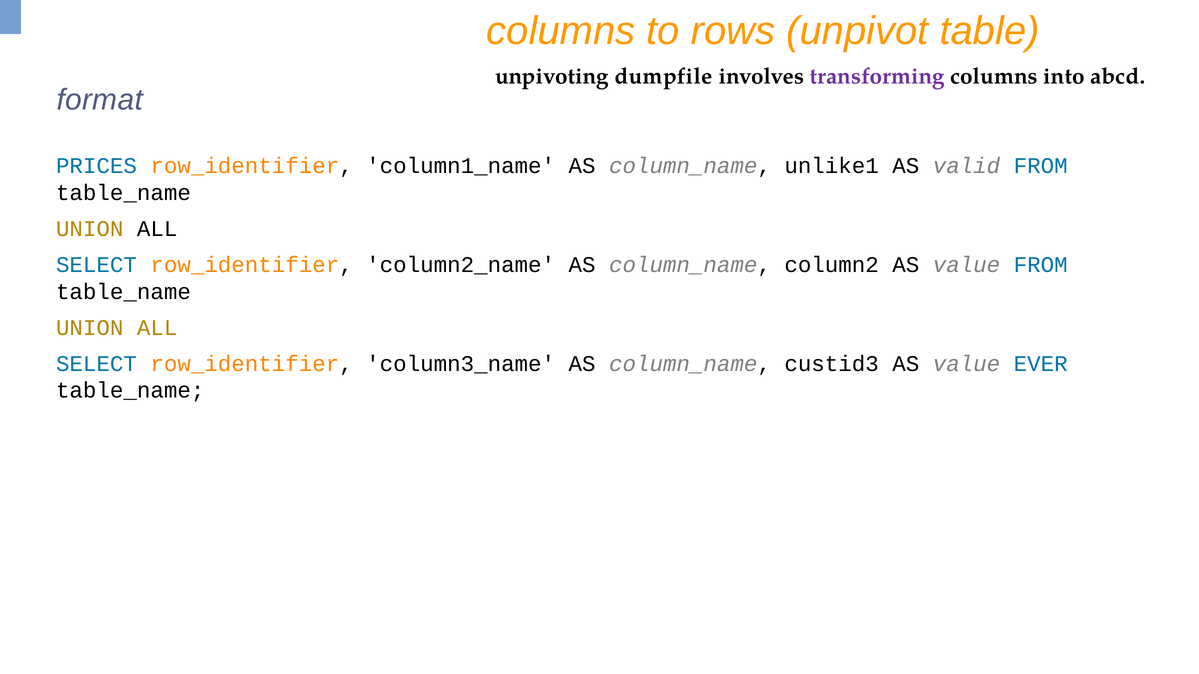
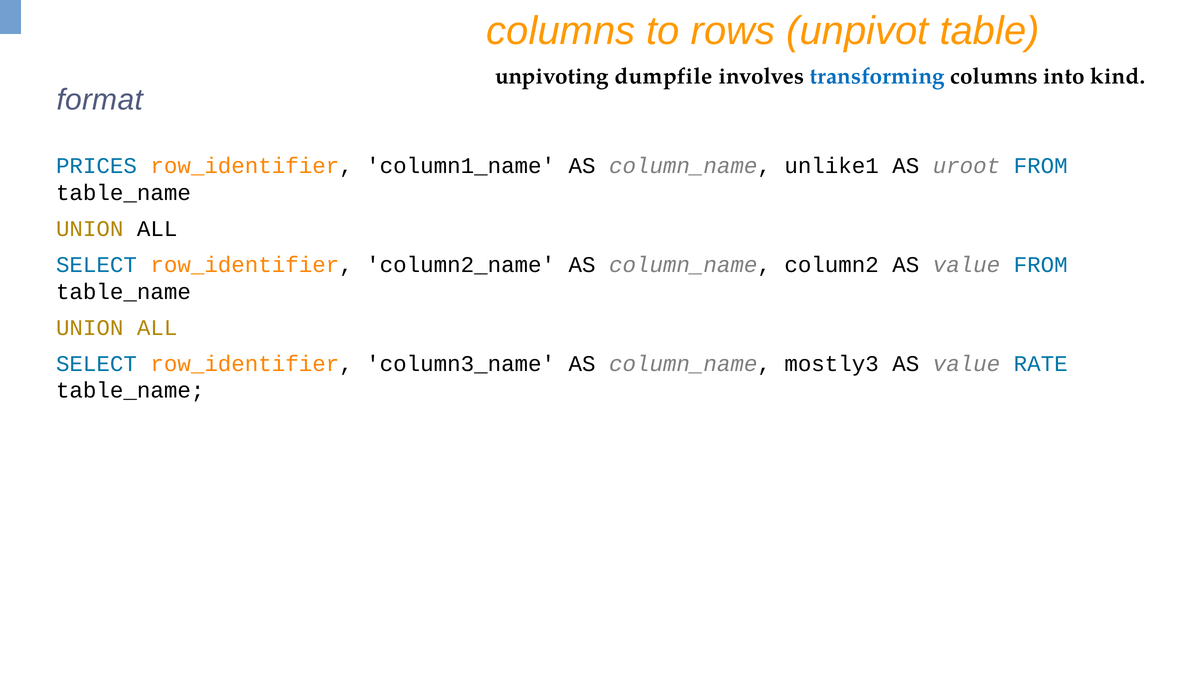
transforming colour: purple -> blue
abcd: abcd -> kind
valid: valid -> uroot
custid3: custid3 -> mostly3
EVER: EVER -> RATE
